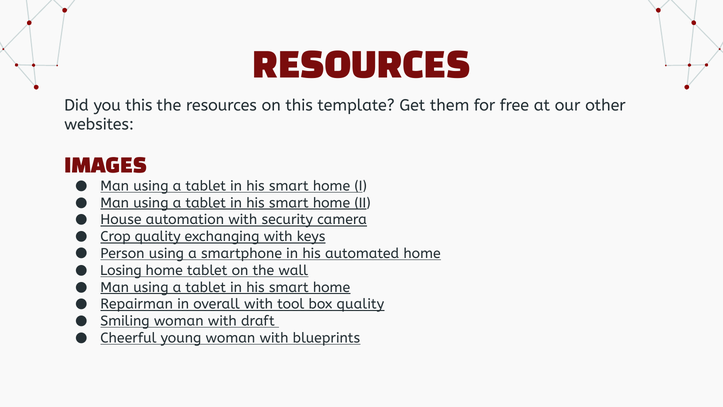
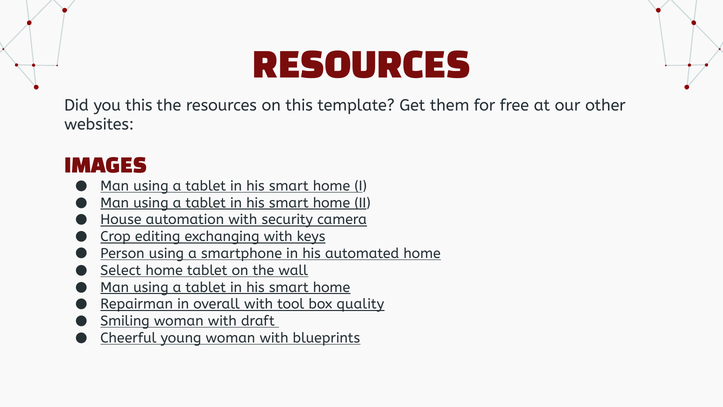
Crop quality: quality -> editing
Losing: Losing -> Select
